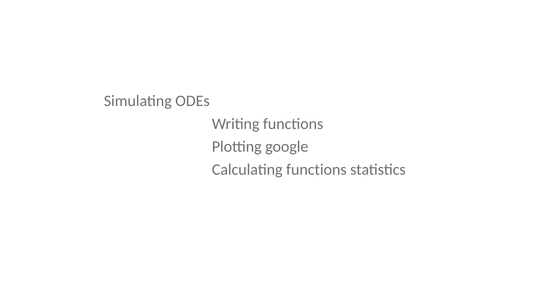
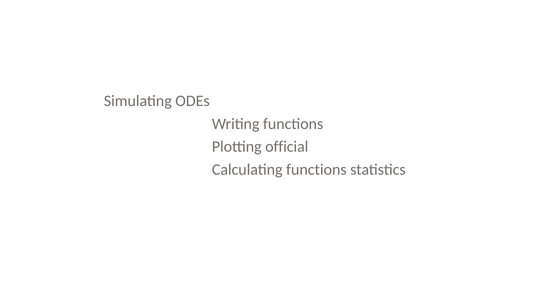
google: google -> official
